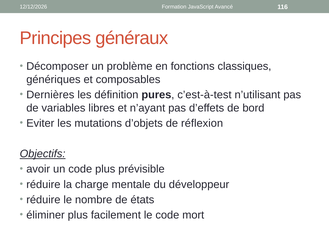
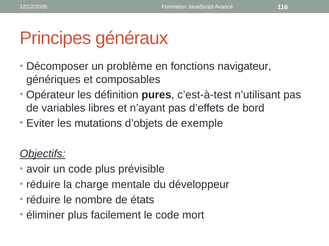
classiques: classiques -> navigateur
Dernières: Dernières -> Opérateur
réflexion: réflexion -> exemple
